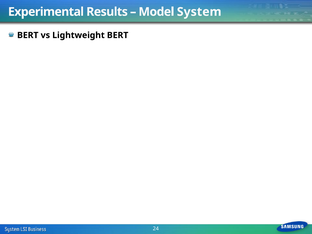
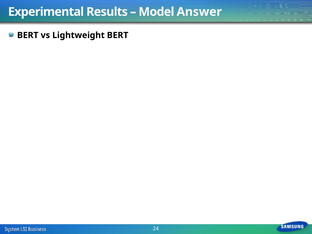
System: System -> Answer
